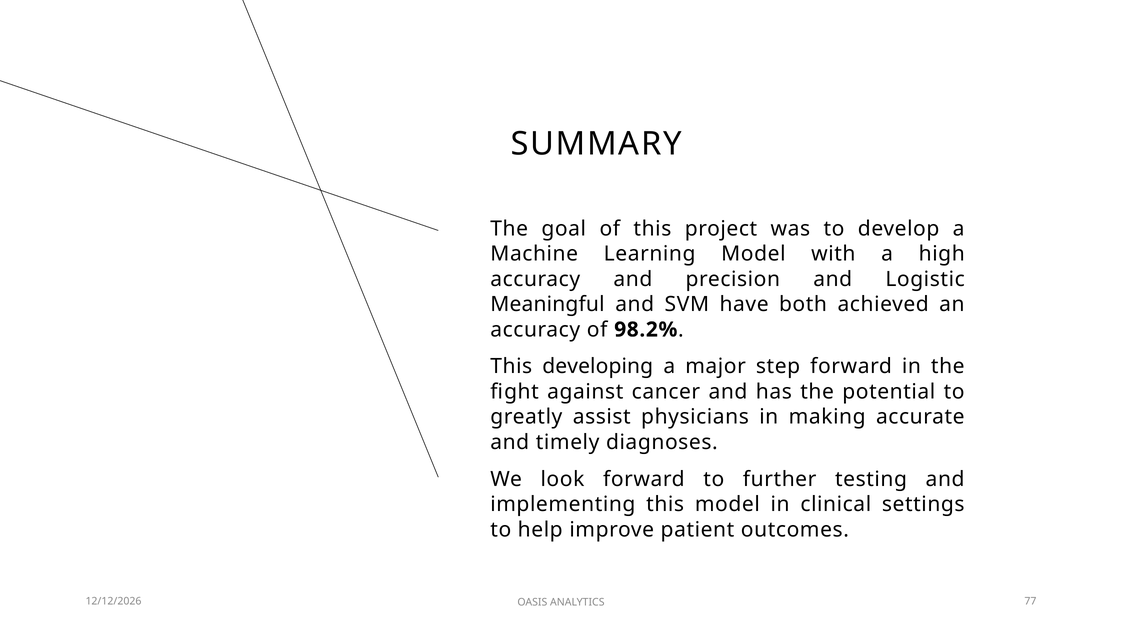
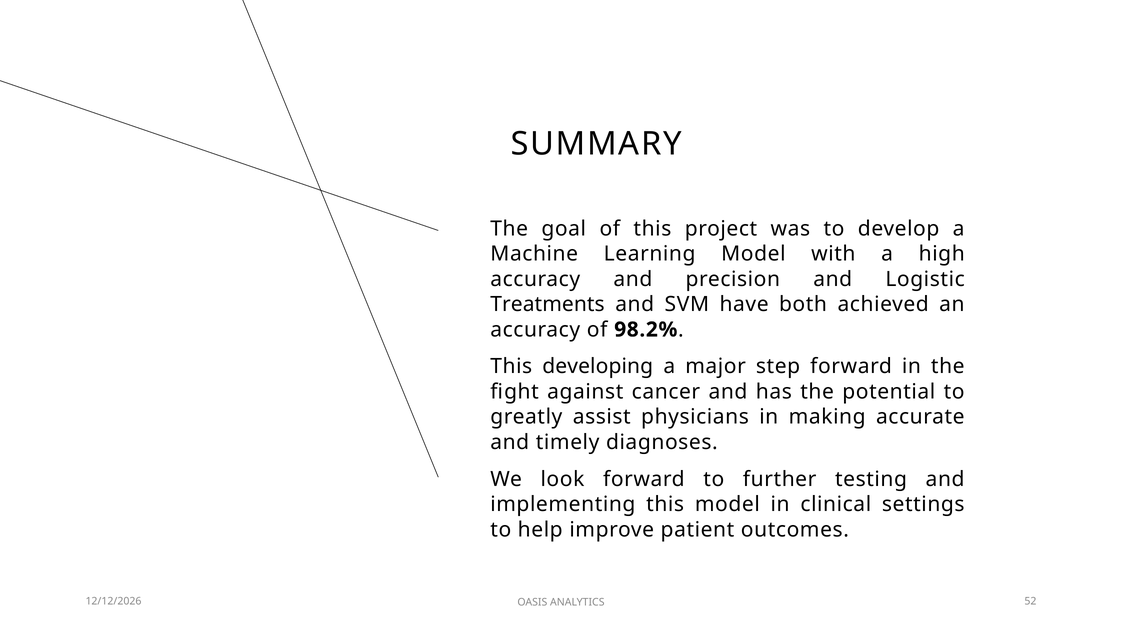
Meaningful: Meaningful -> Treatments
77: 77 -> 52
